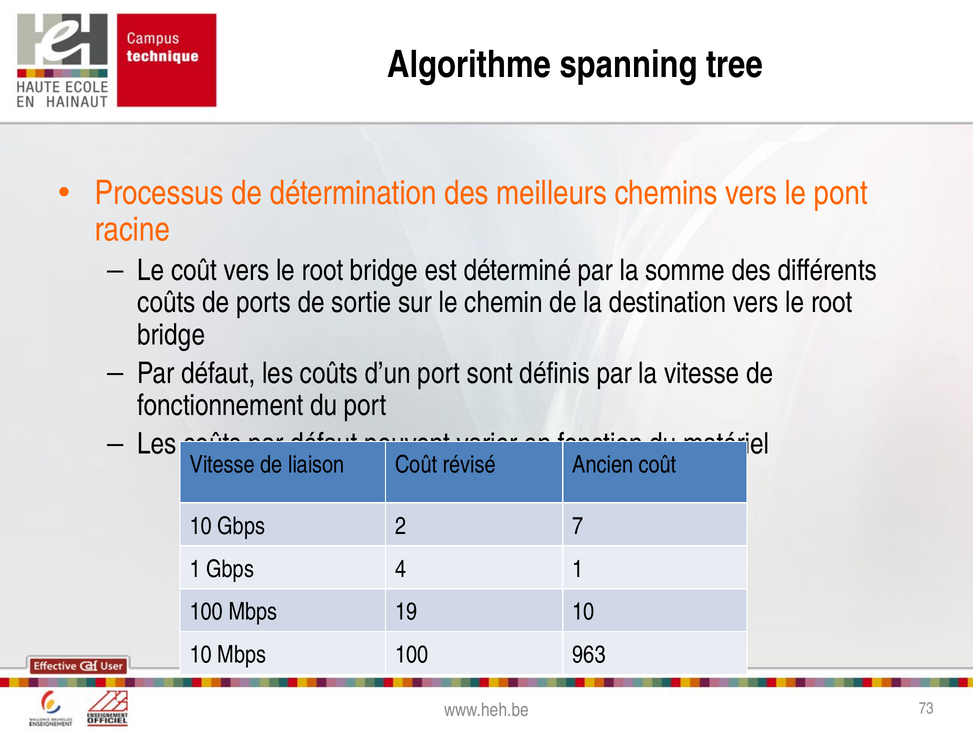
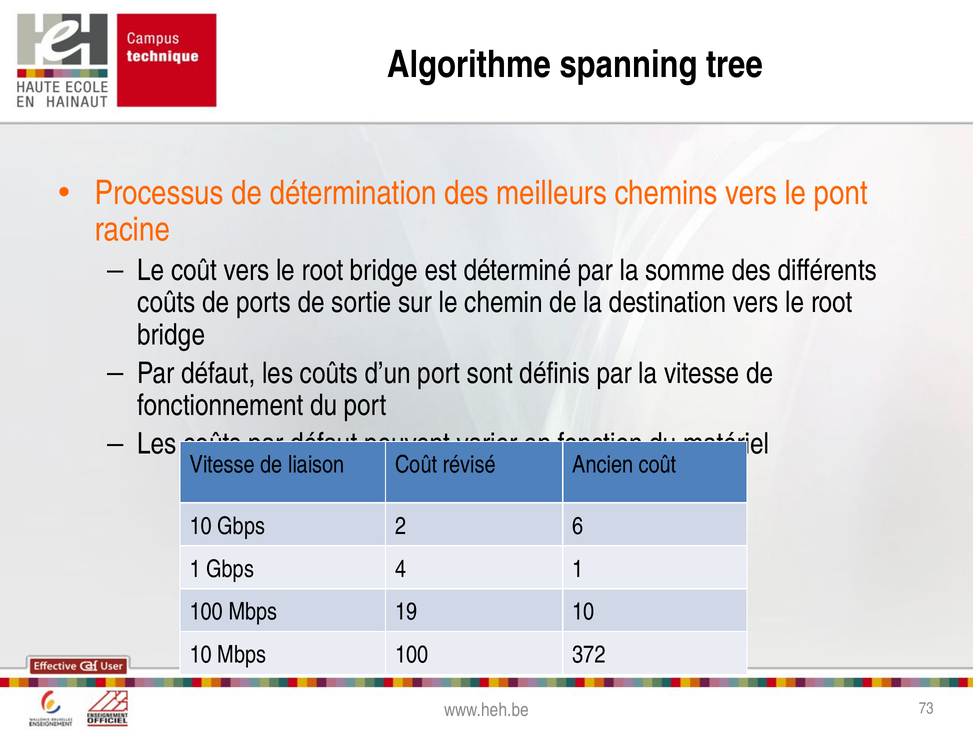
7: 7 -> 6
963: 963 -> 372
